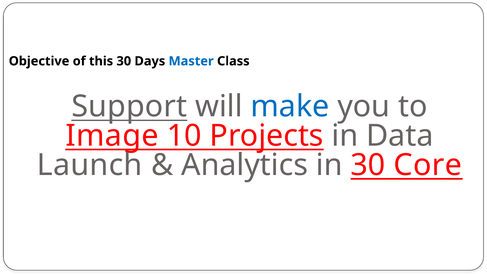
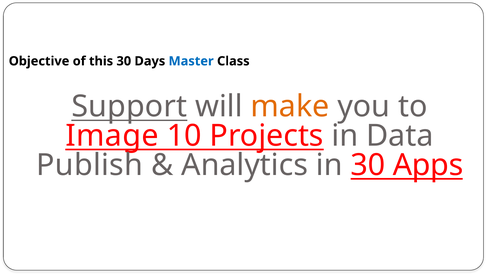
make colour: blue -> orange
Launch: Launch -> Publish
Core: Core -> Apps
